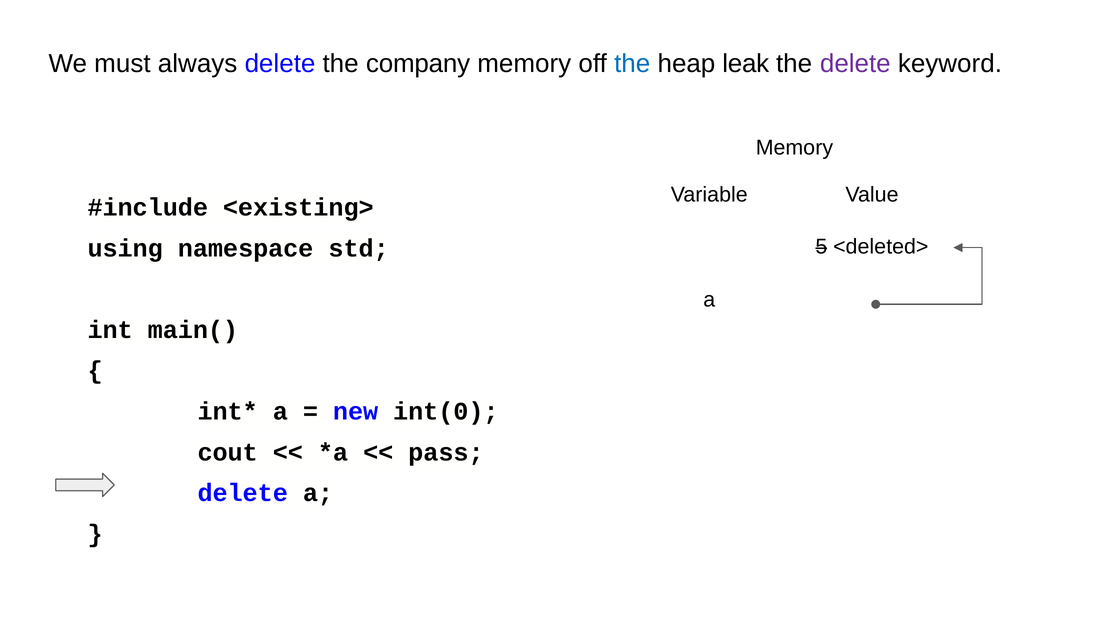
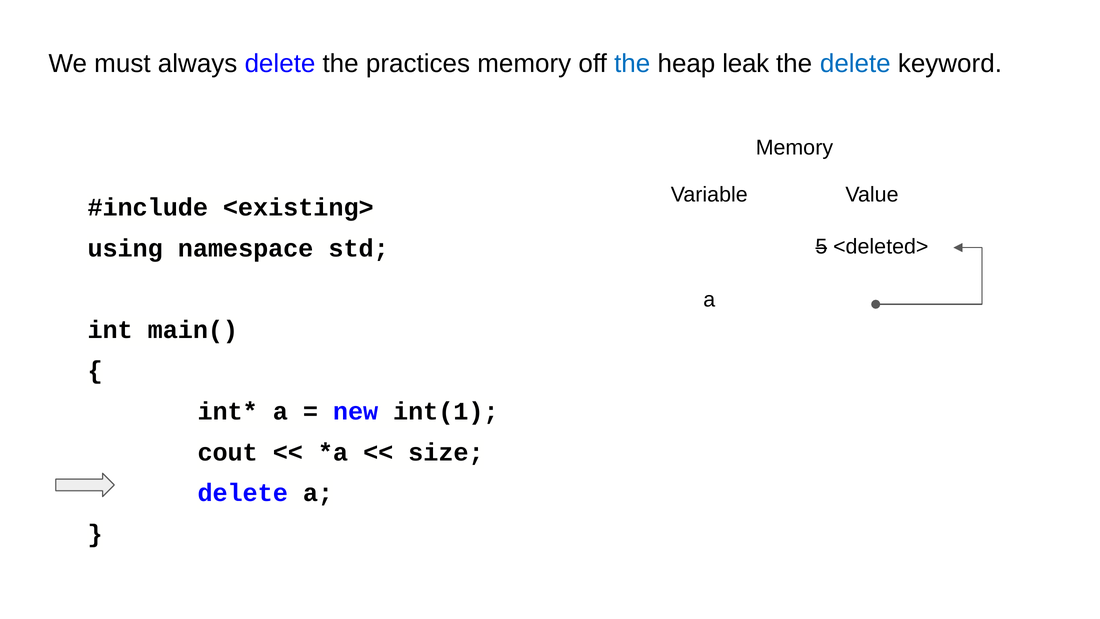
company: company -> practices
delete at (855, 64) colour: purple -> blue
int(0: int(0 -> int(1
pass: pass -> size
